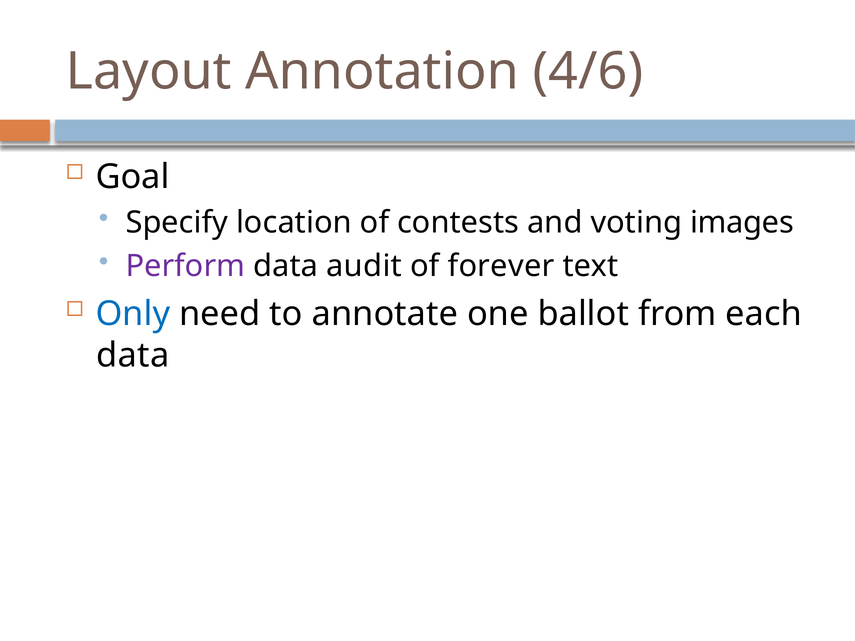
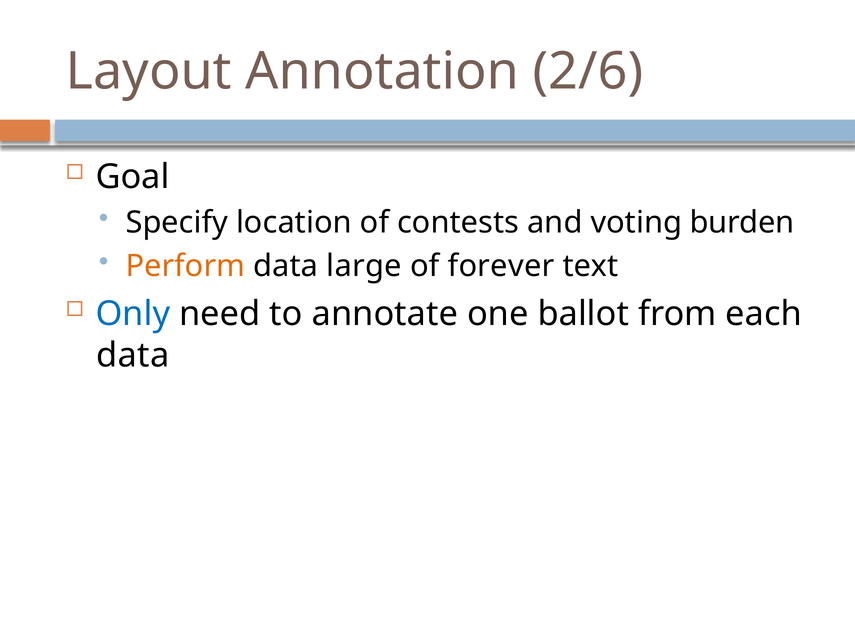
4/6: 4/6 -> 2/6
images: images -> burden
Perform colour: purple -> orange
audit: audit -> large
